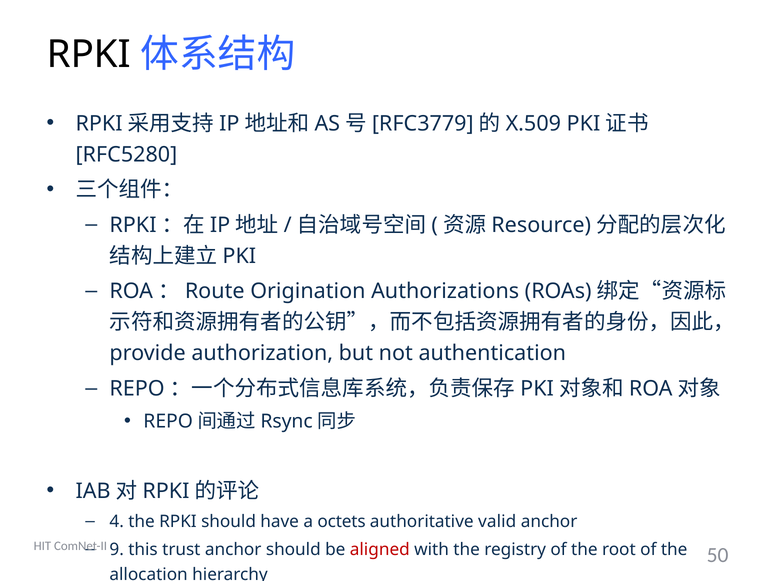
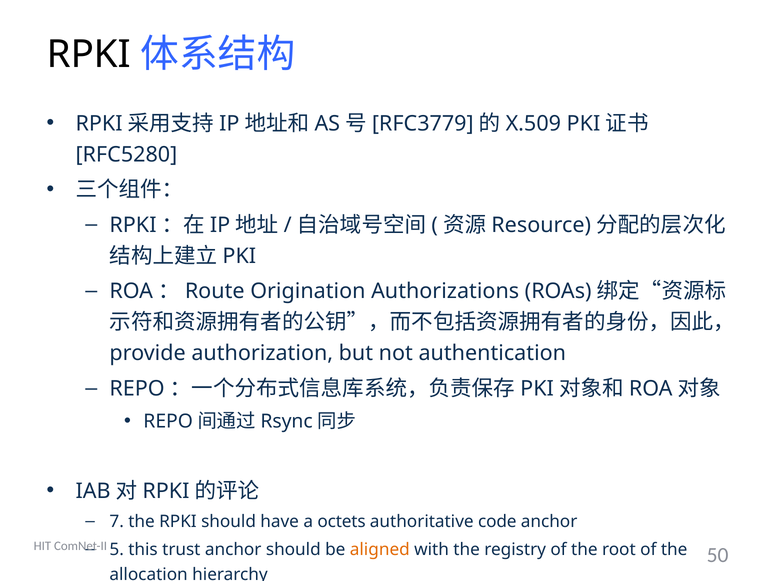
4: 4 -> 7
valid: valid -> code
9: 9 -> 5
aligned colour: red -> orange
